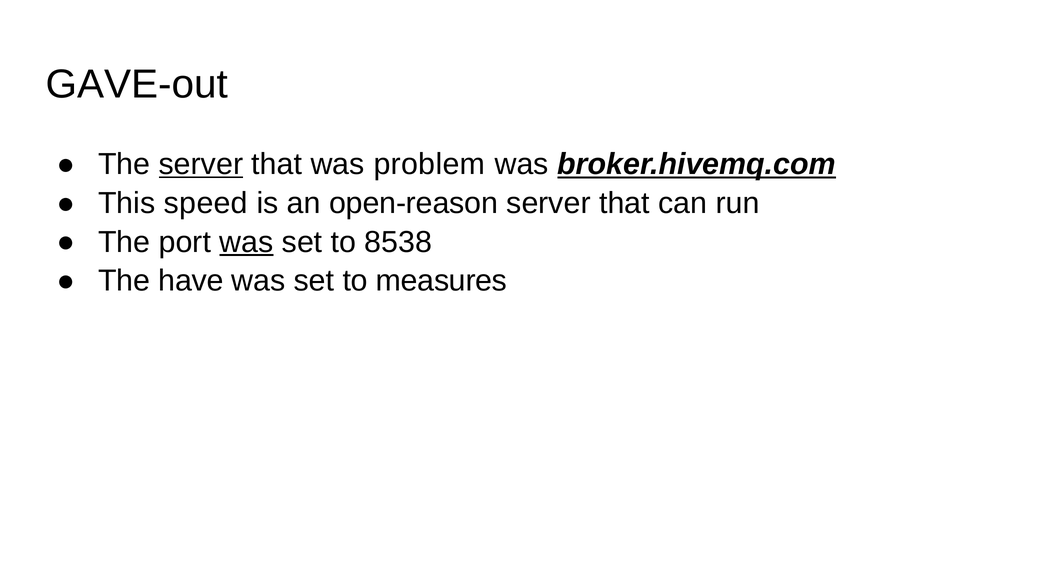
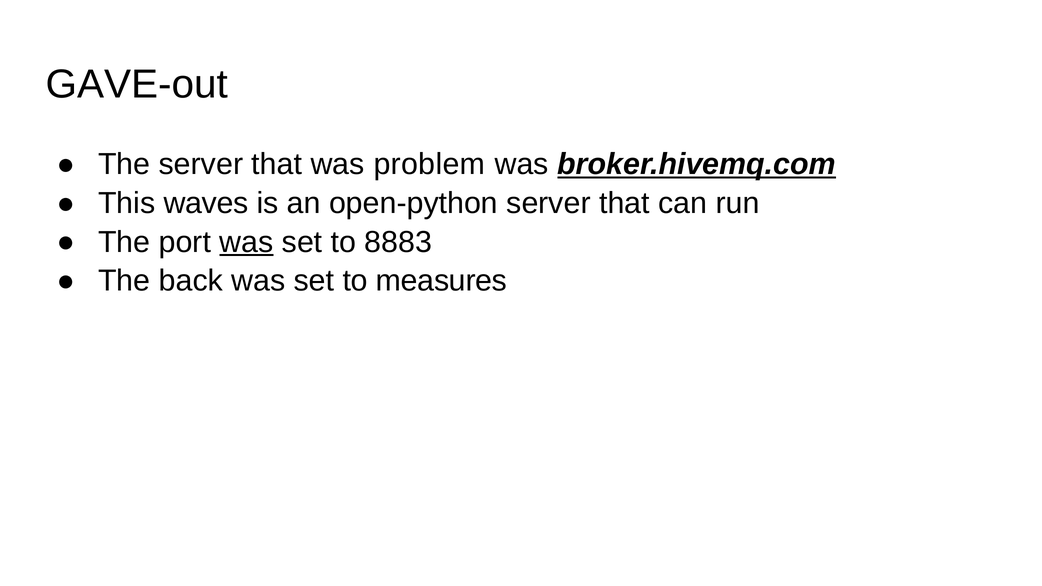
server at (201, 164) underline: present -> none
speed: speed -> waves
open-reason: open-reason -> open-python
8538: 8538 -> 8883
have: have -> back
